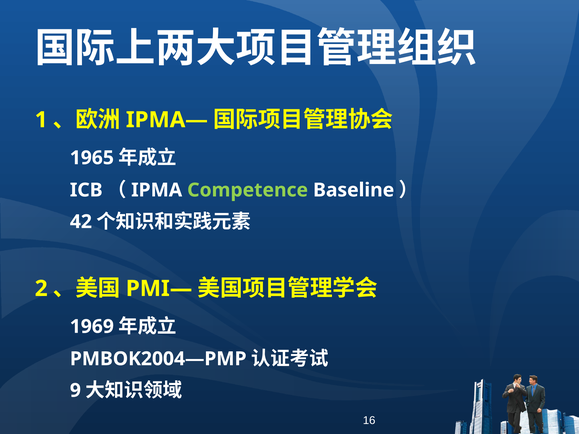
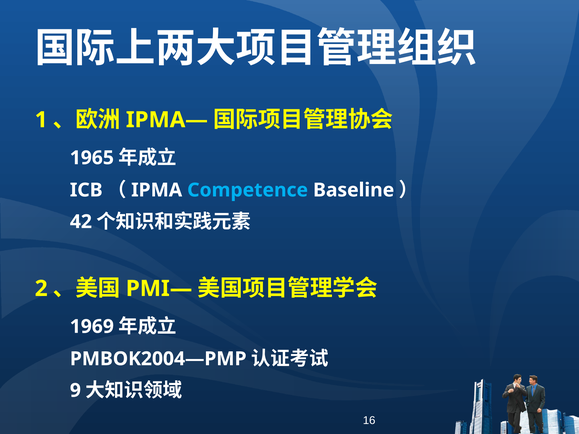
Competence colour: light green -> light blue
